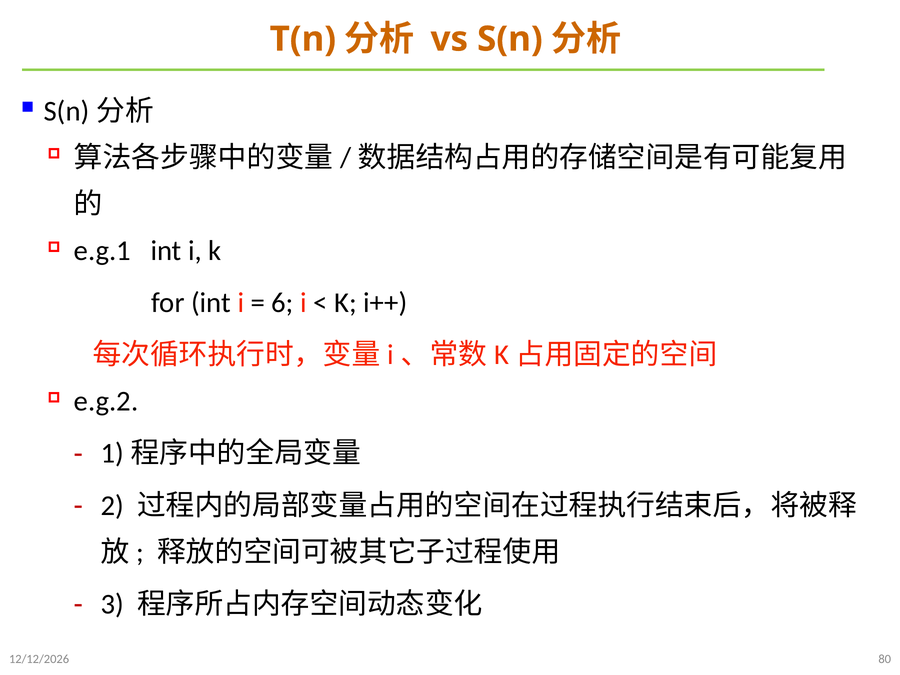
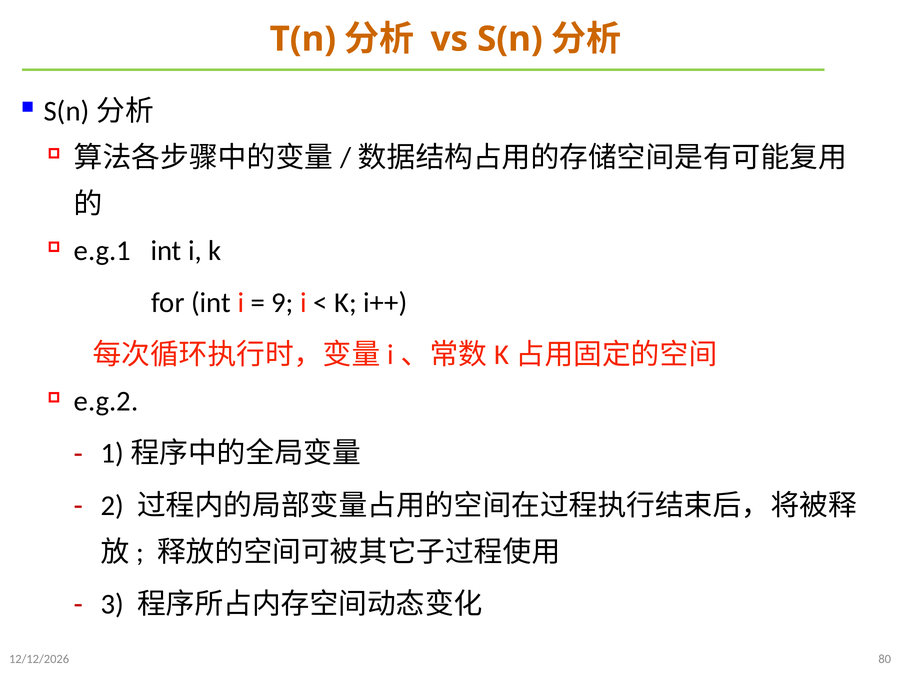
6: 6 -> 9
